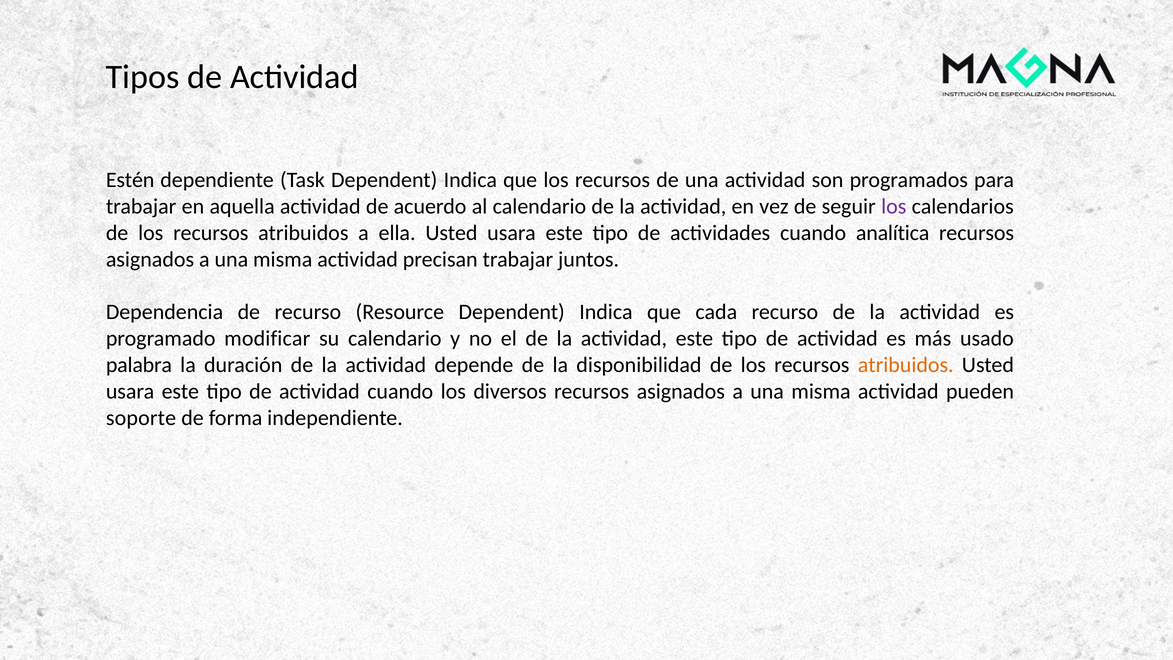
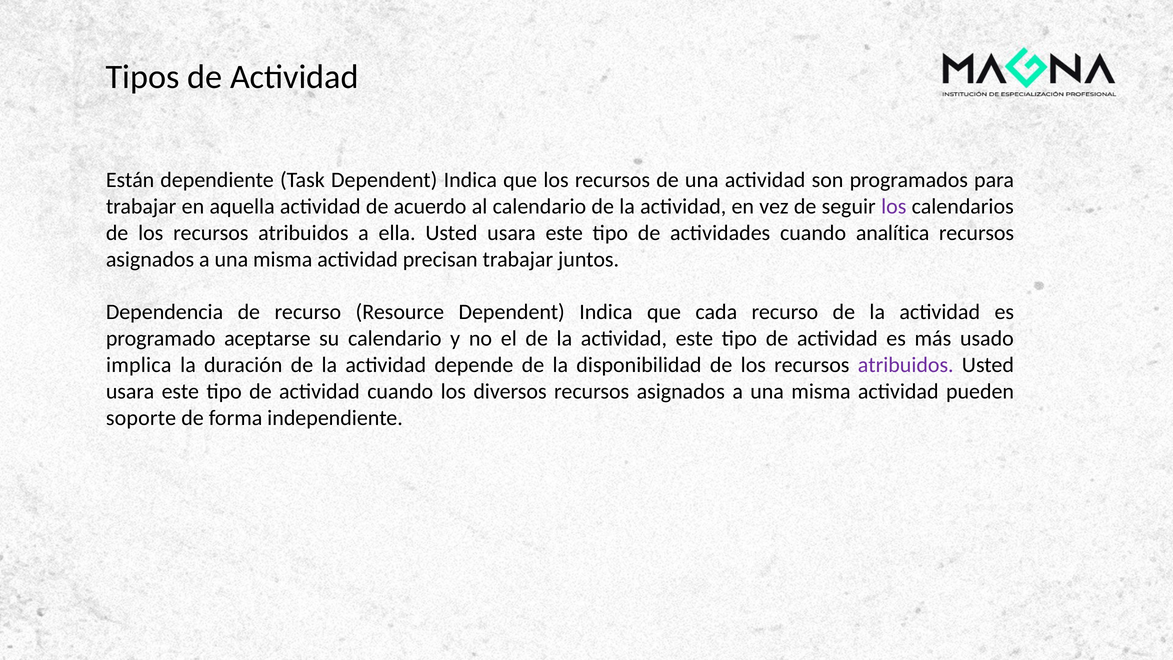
Estén: Estén -> Están
modificar: modificar -> aceptarse
palabra: palabra -> implica
atribuidos at (906, 365) colour: orange -> purple
